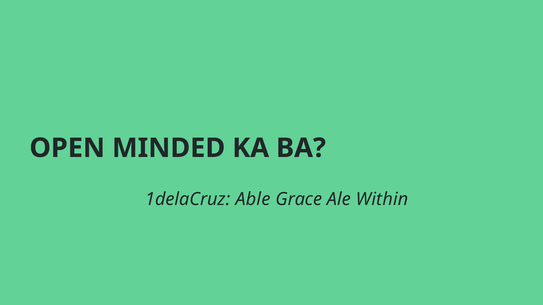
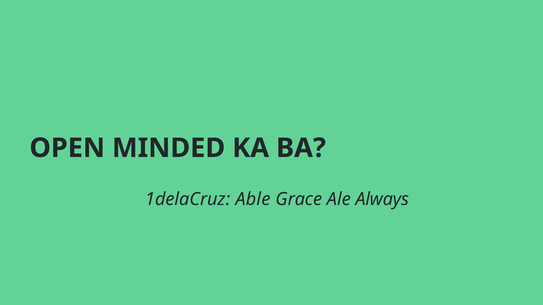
Within: Within -> Always
